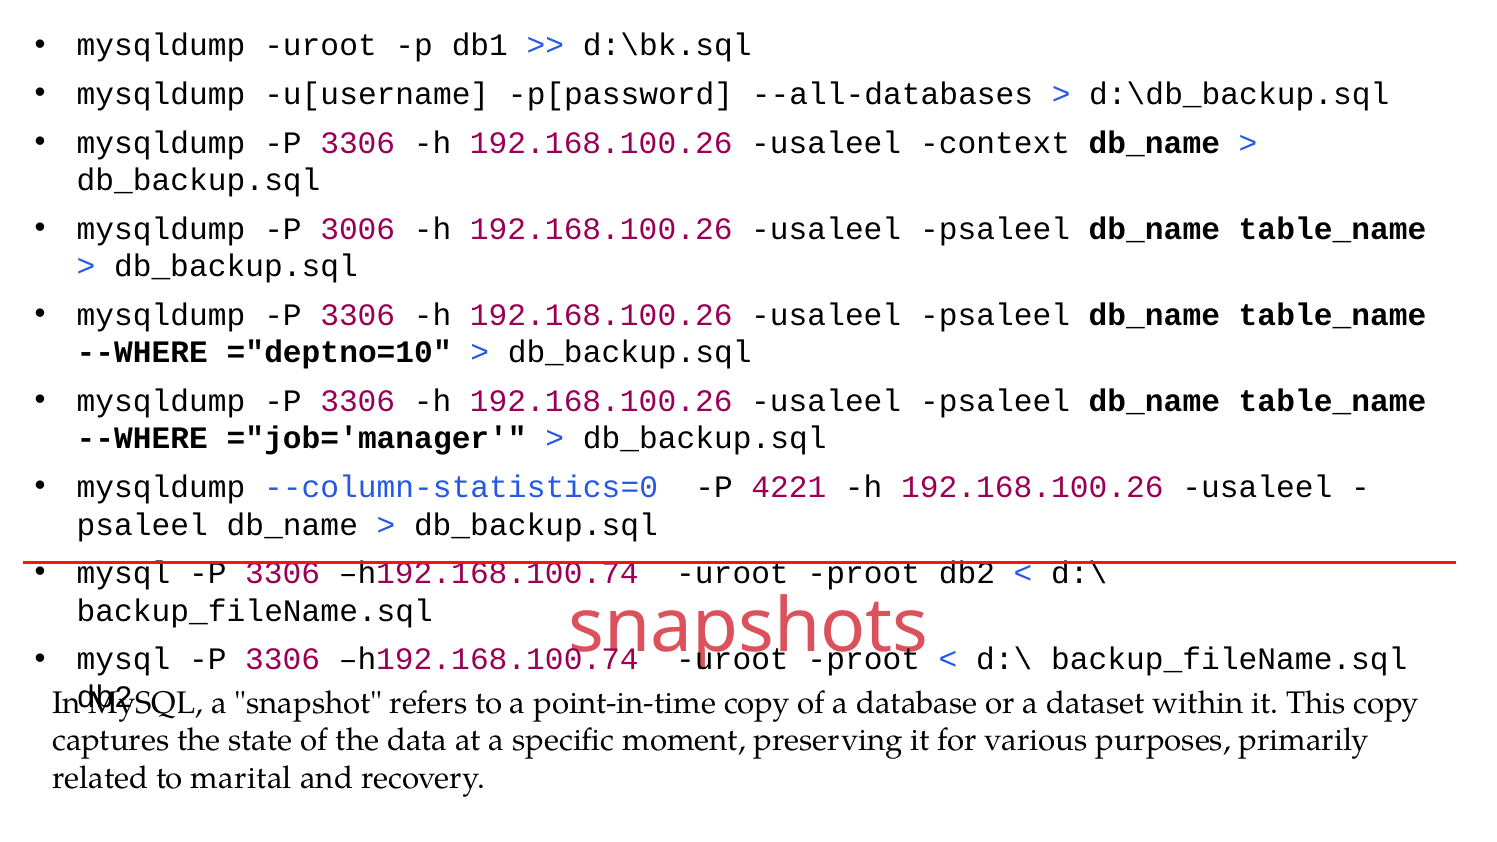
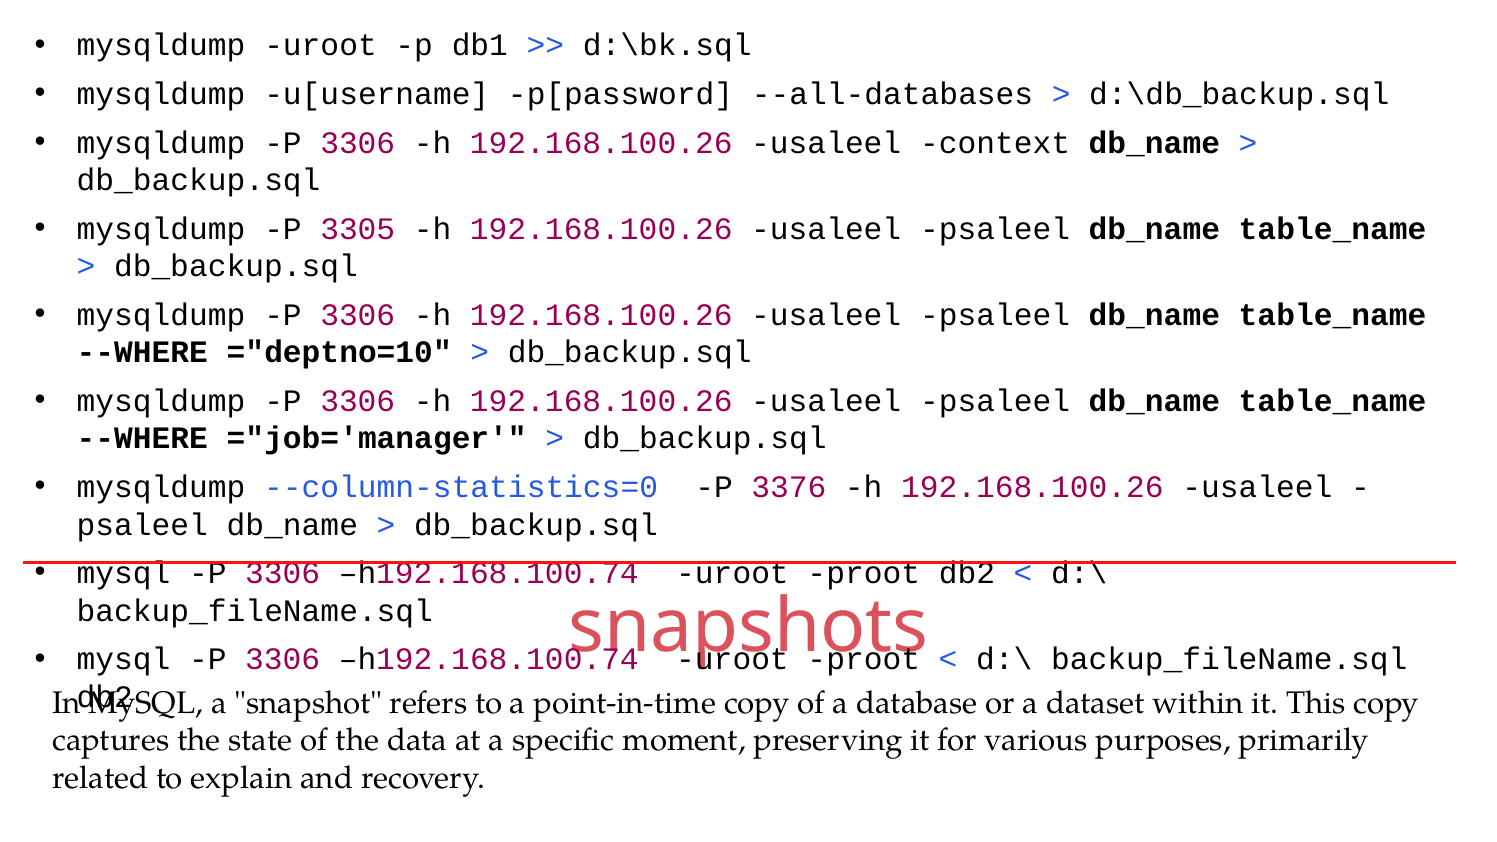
3006: 3006 -> 3305
4221: 4221 -> 3376
marital: marital -> explain
